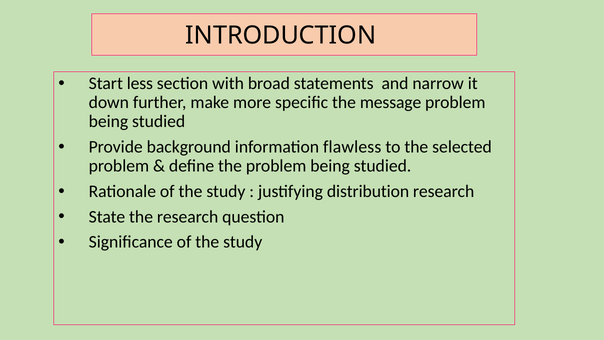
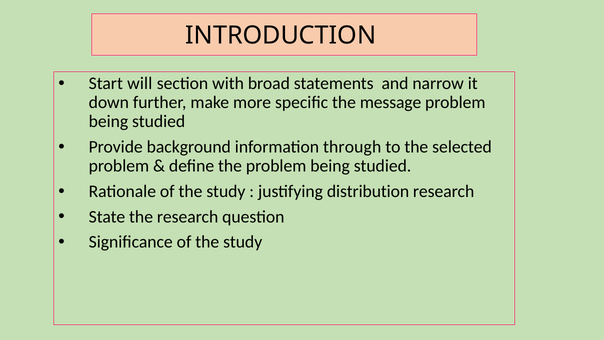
less: less -> will
flawless: flawless -> through
